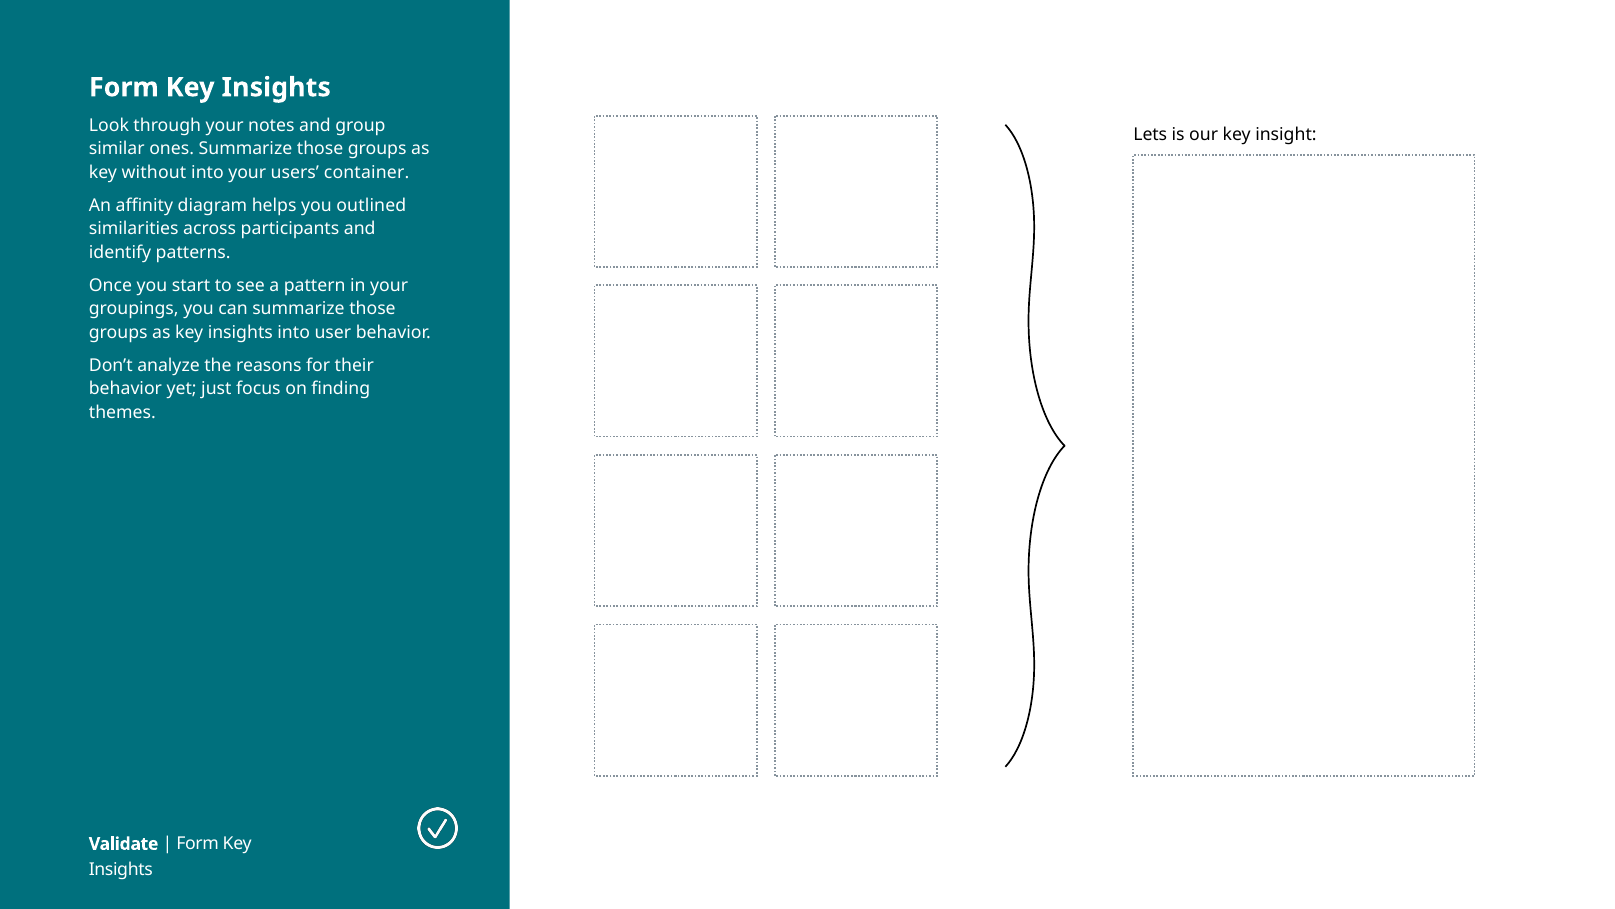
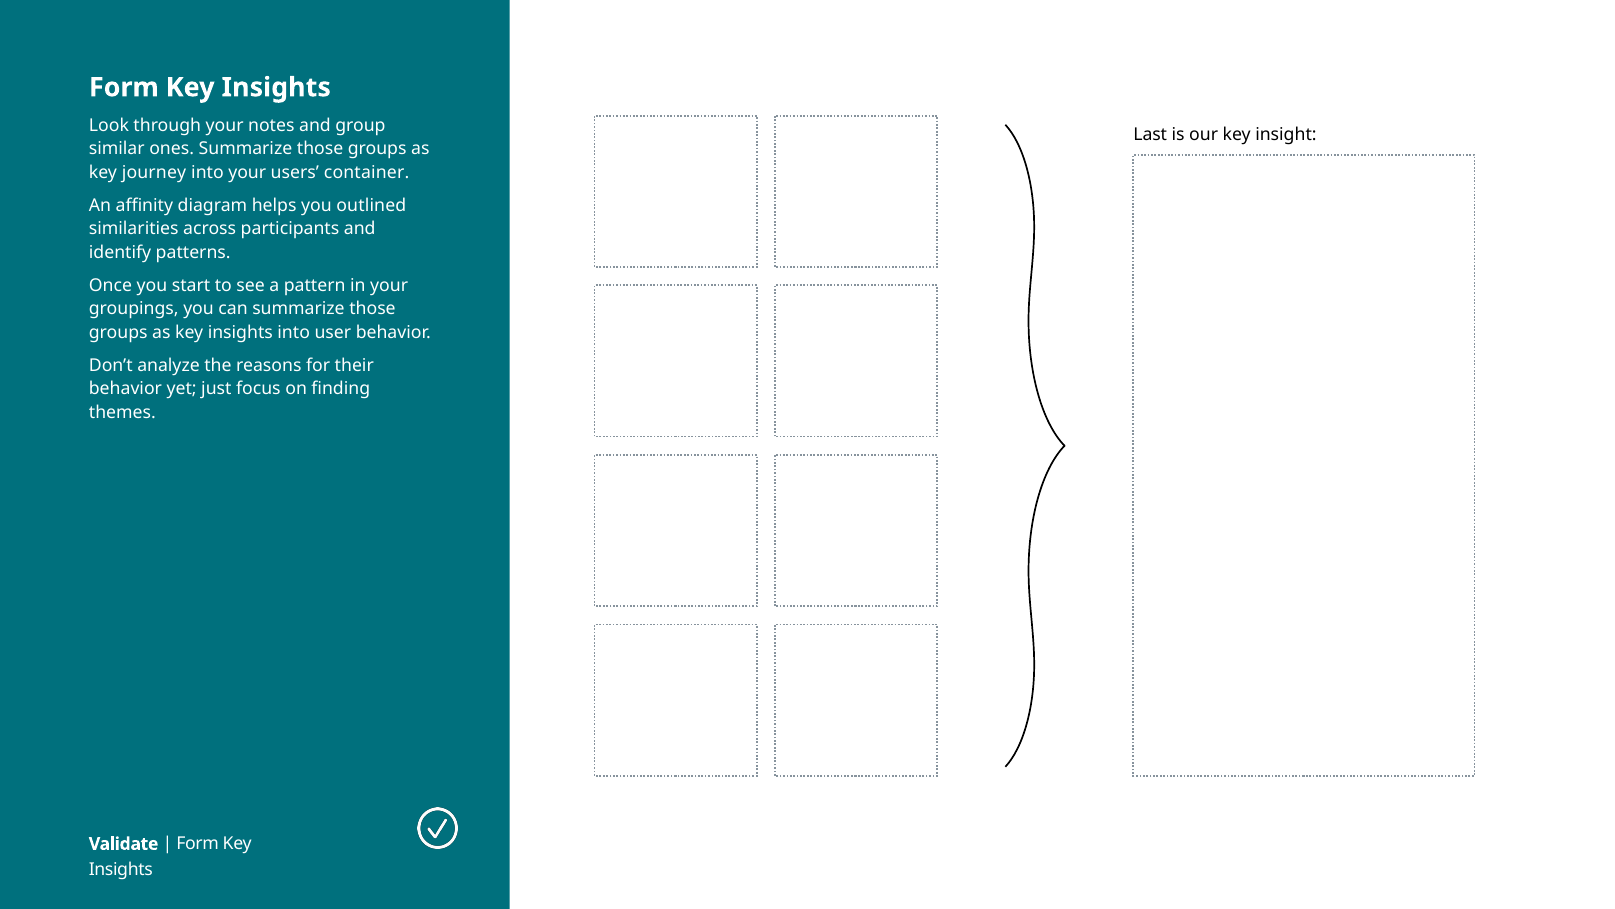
Lets: Lets -> Last
without: without -> journey
